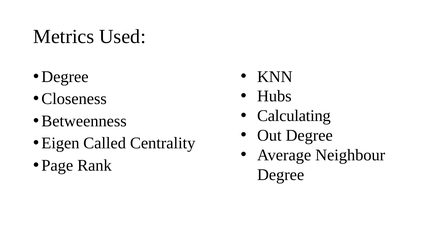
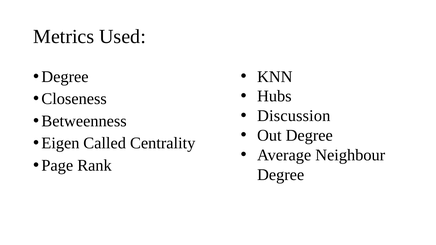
Calculating: Calculating -> Discussion
